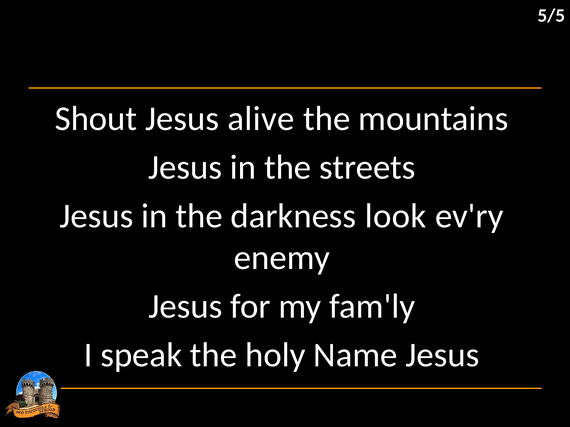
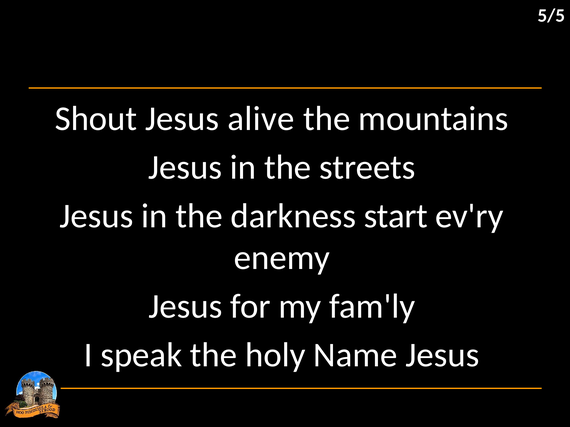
look: look -> start
